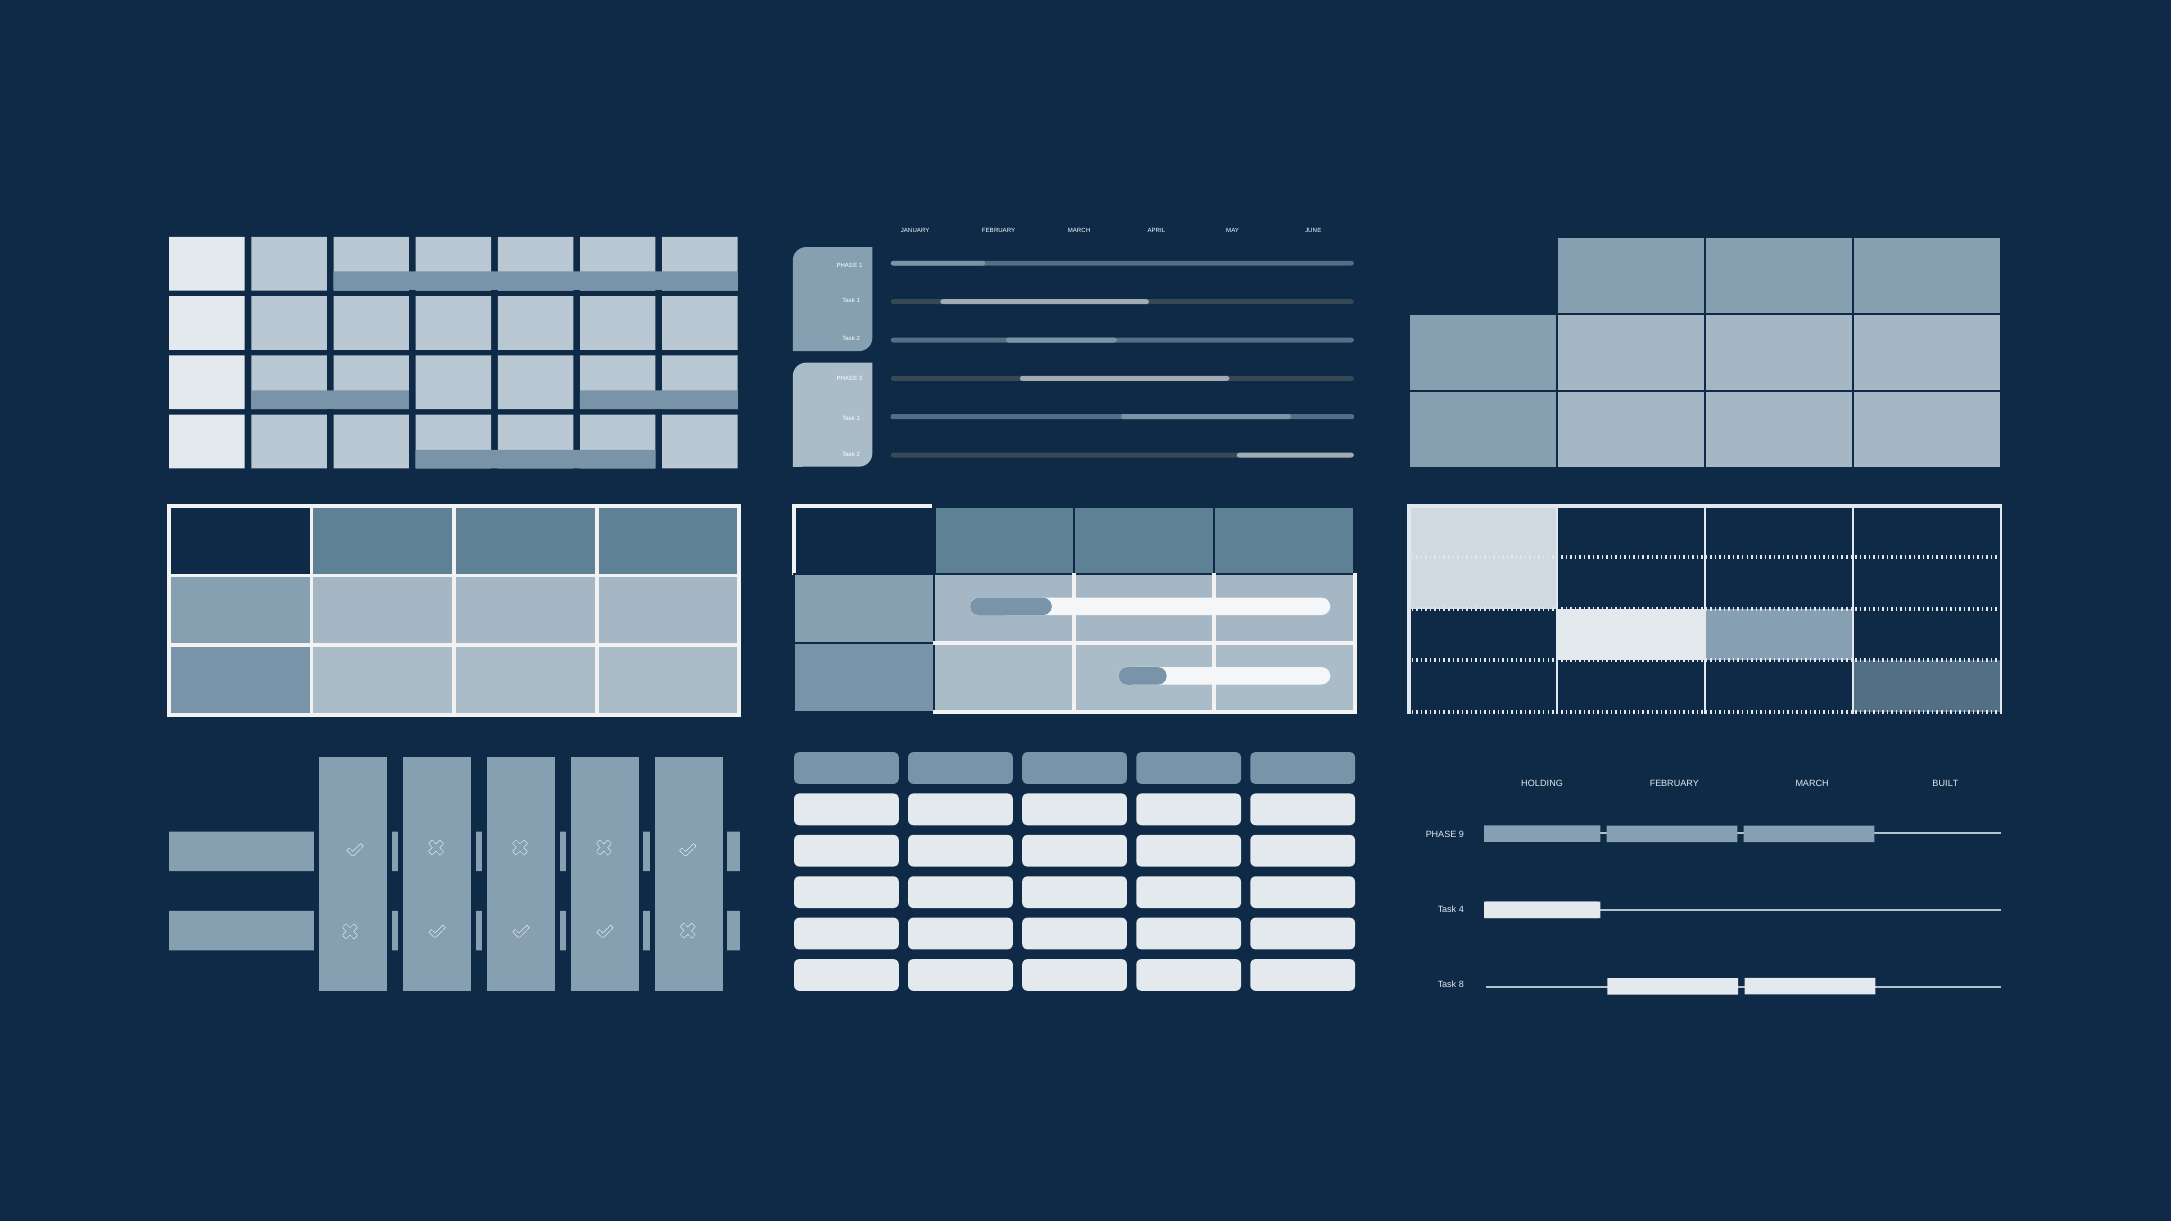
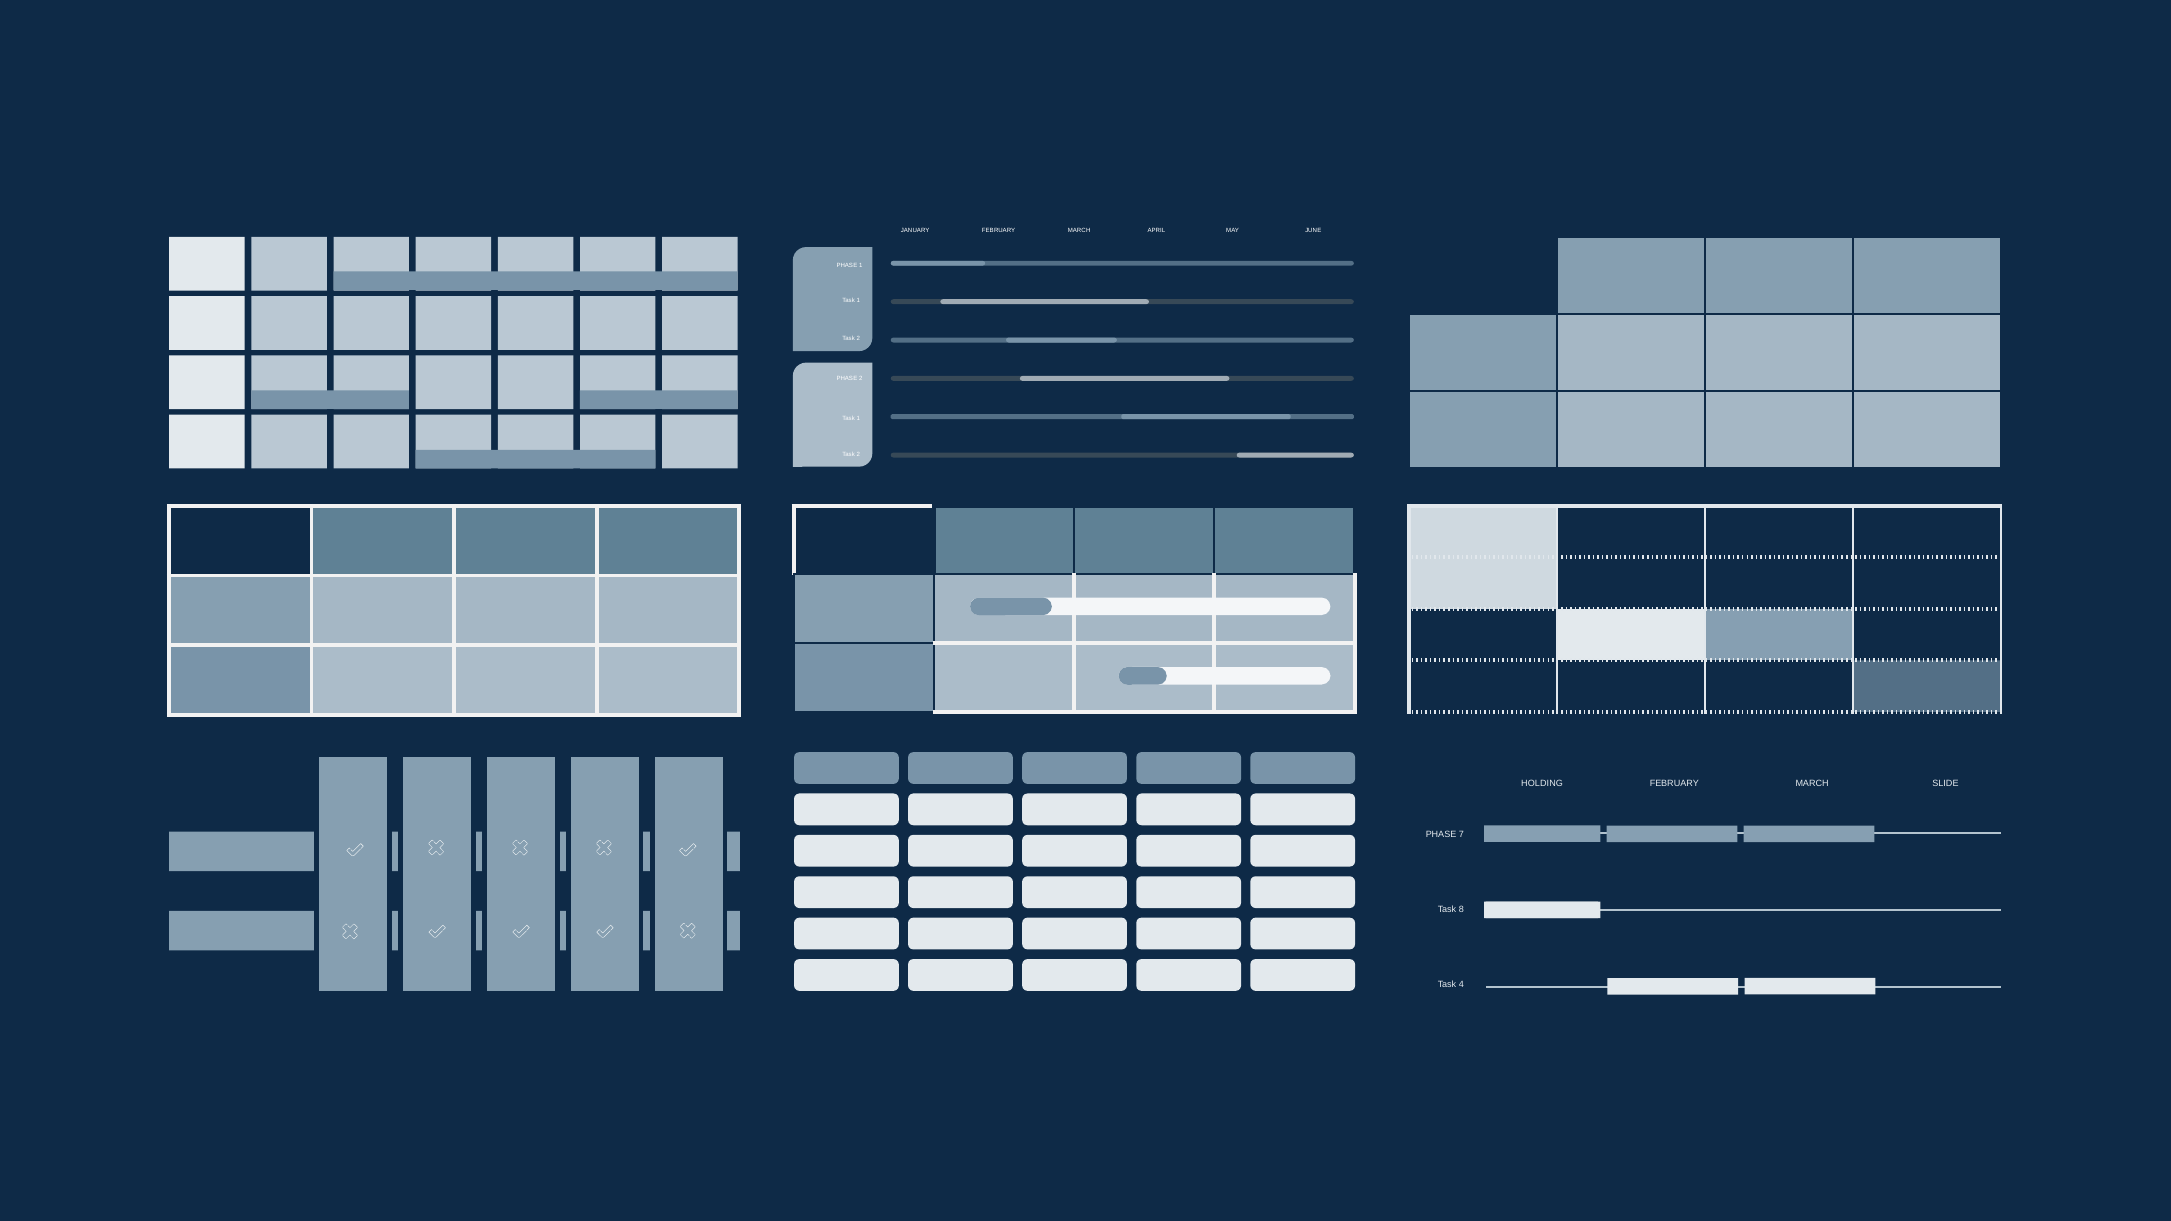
BUILT: BUILT -> SLIDE
9: 9 -> 7
4: 4 -> 8
8: 8 -> 4
